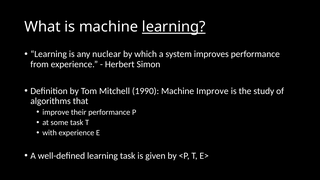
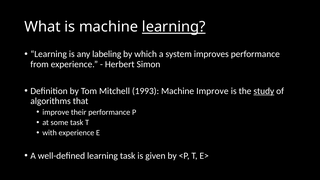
nuclear: nuclear -> labeling
1990: 1990 -> 1993
study underline: none -> present
